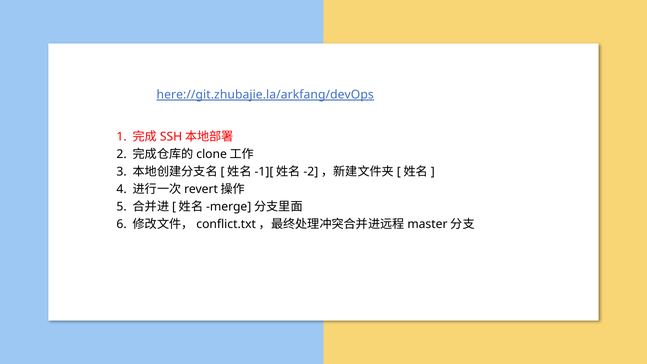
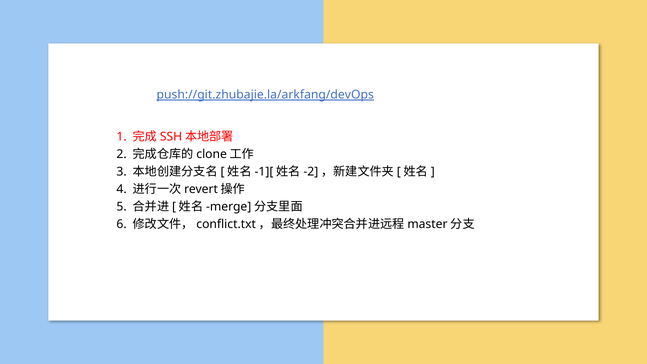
here://git.zhubajie.la/arkfang/devOps: here://git.zhubajie.la/arkfang/devOps -> push://git.zhubajie.la/arkfang/devOps
